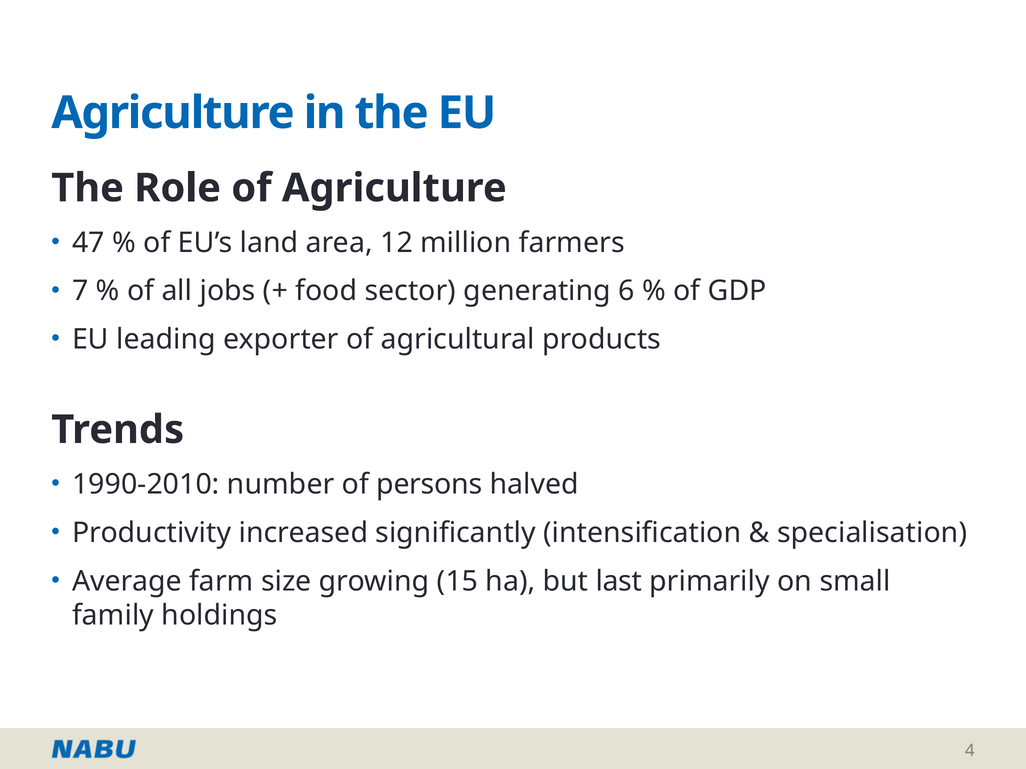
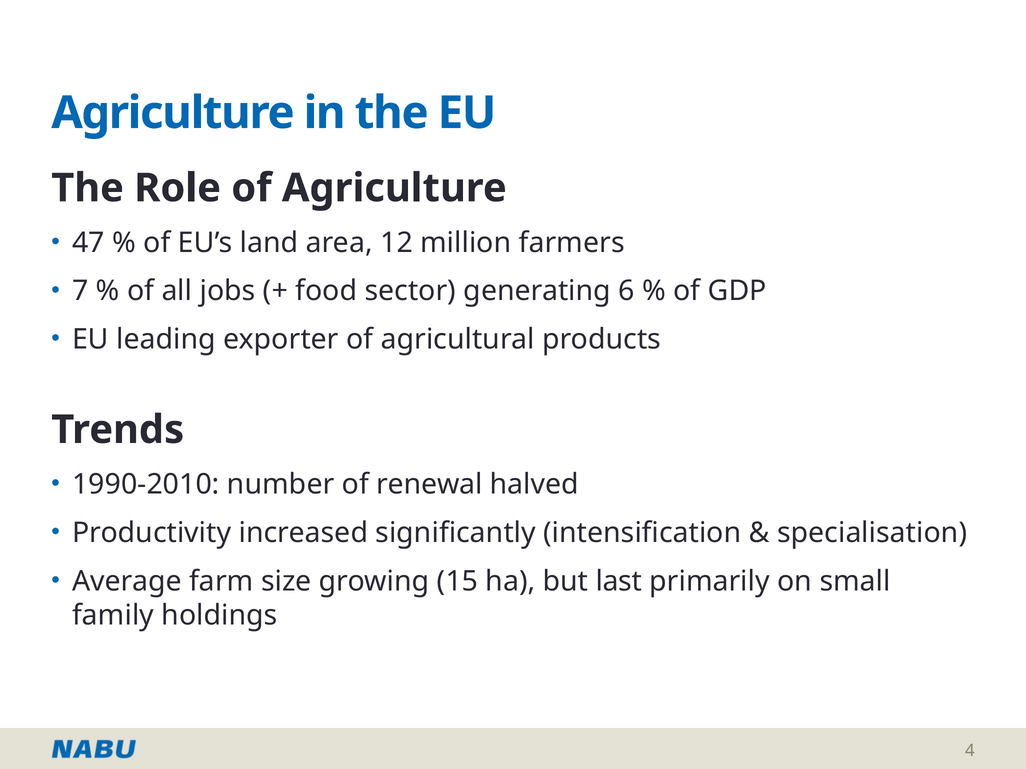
persons: persons -> renewal
